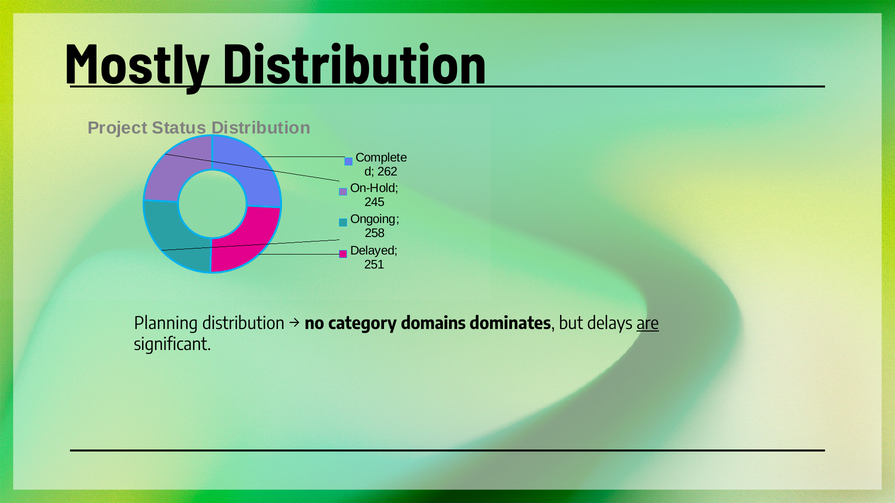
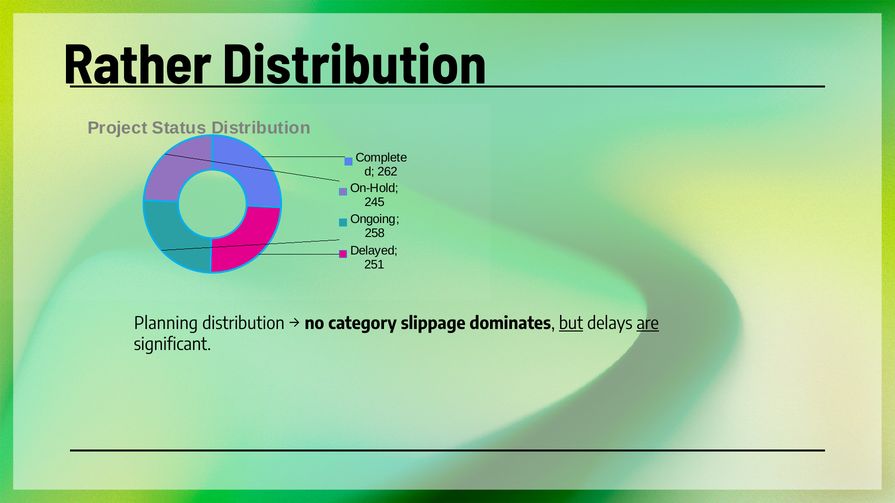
Mostly: Mostly -> Rather
domains: domains -> slippage
but underline: none -> present
